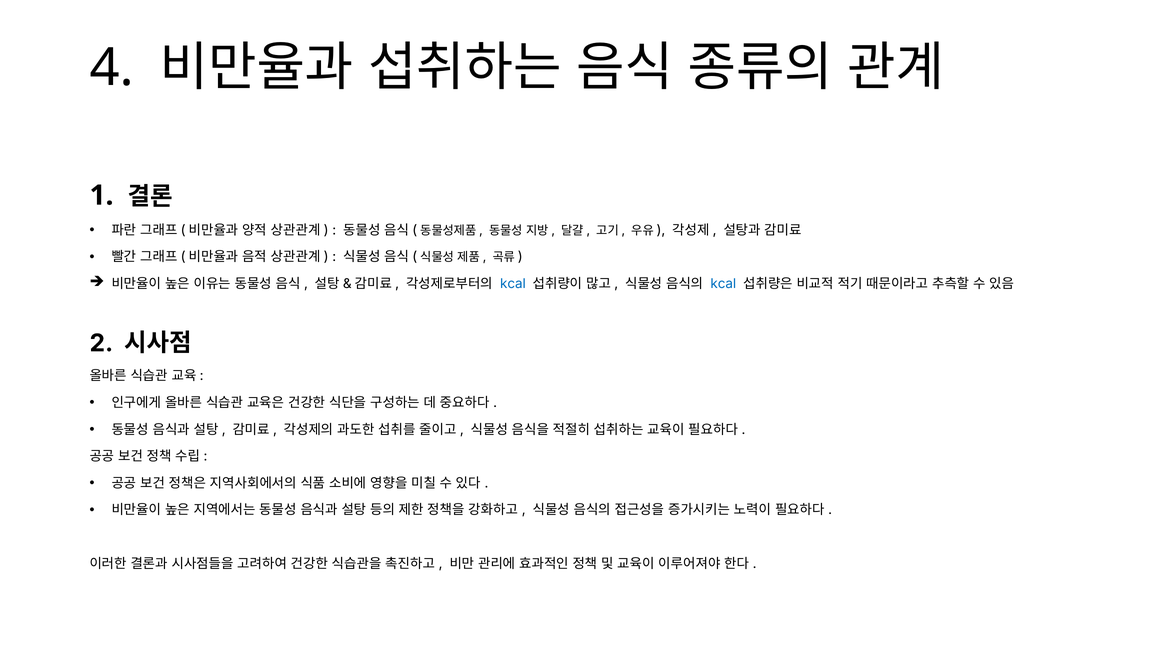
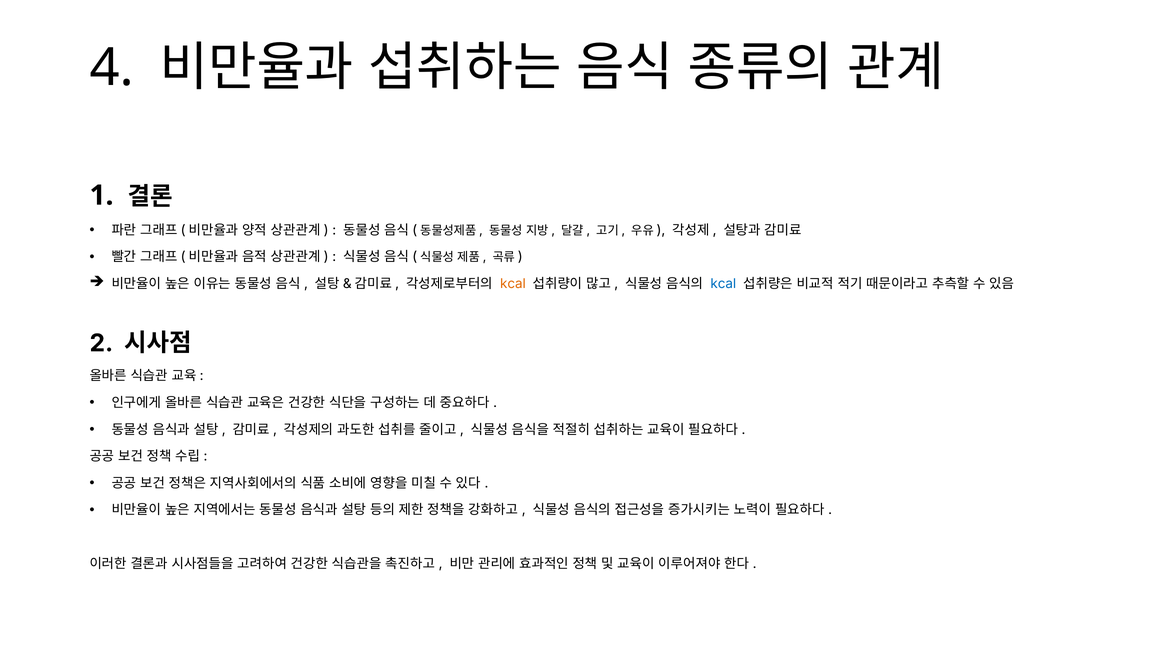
kcal at (513, 284) colour: blue -> orange
